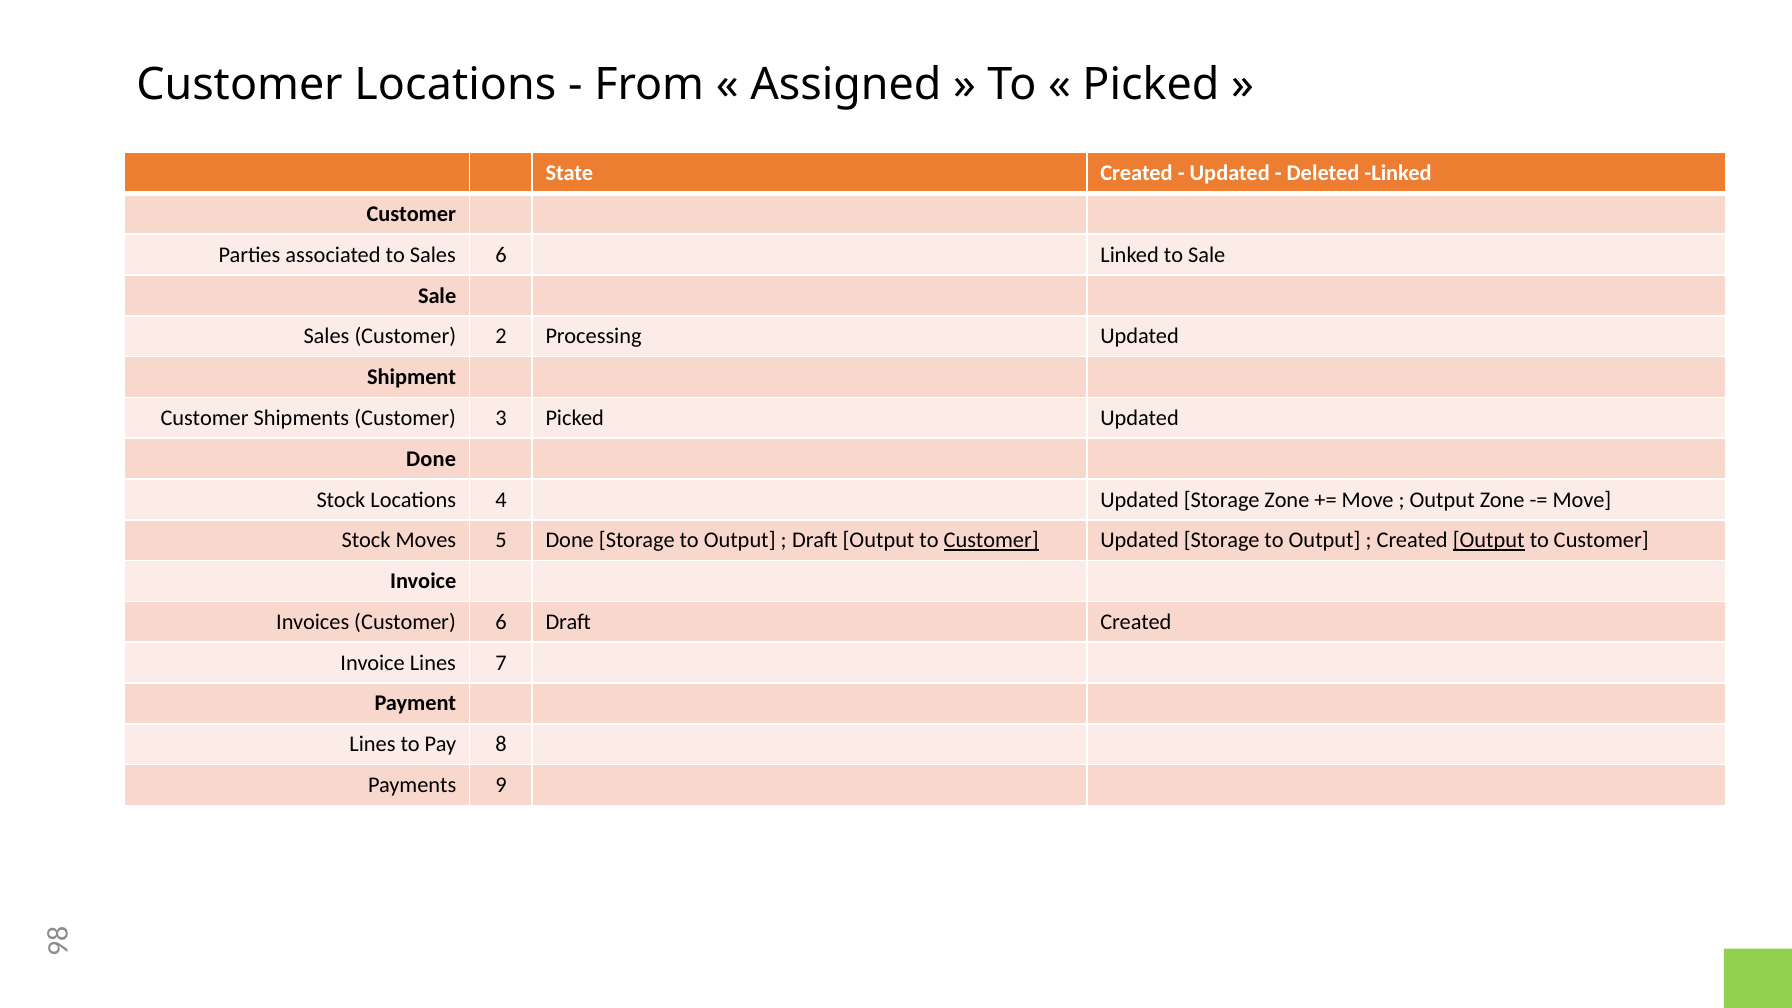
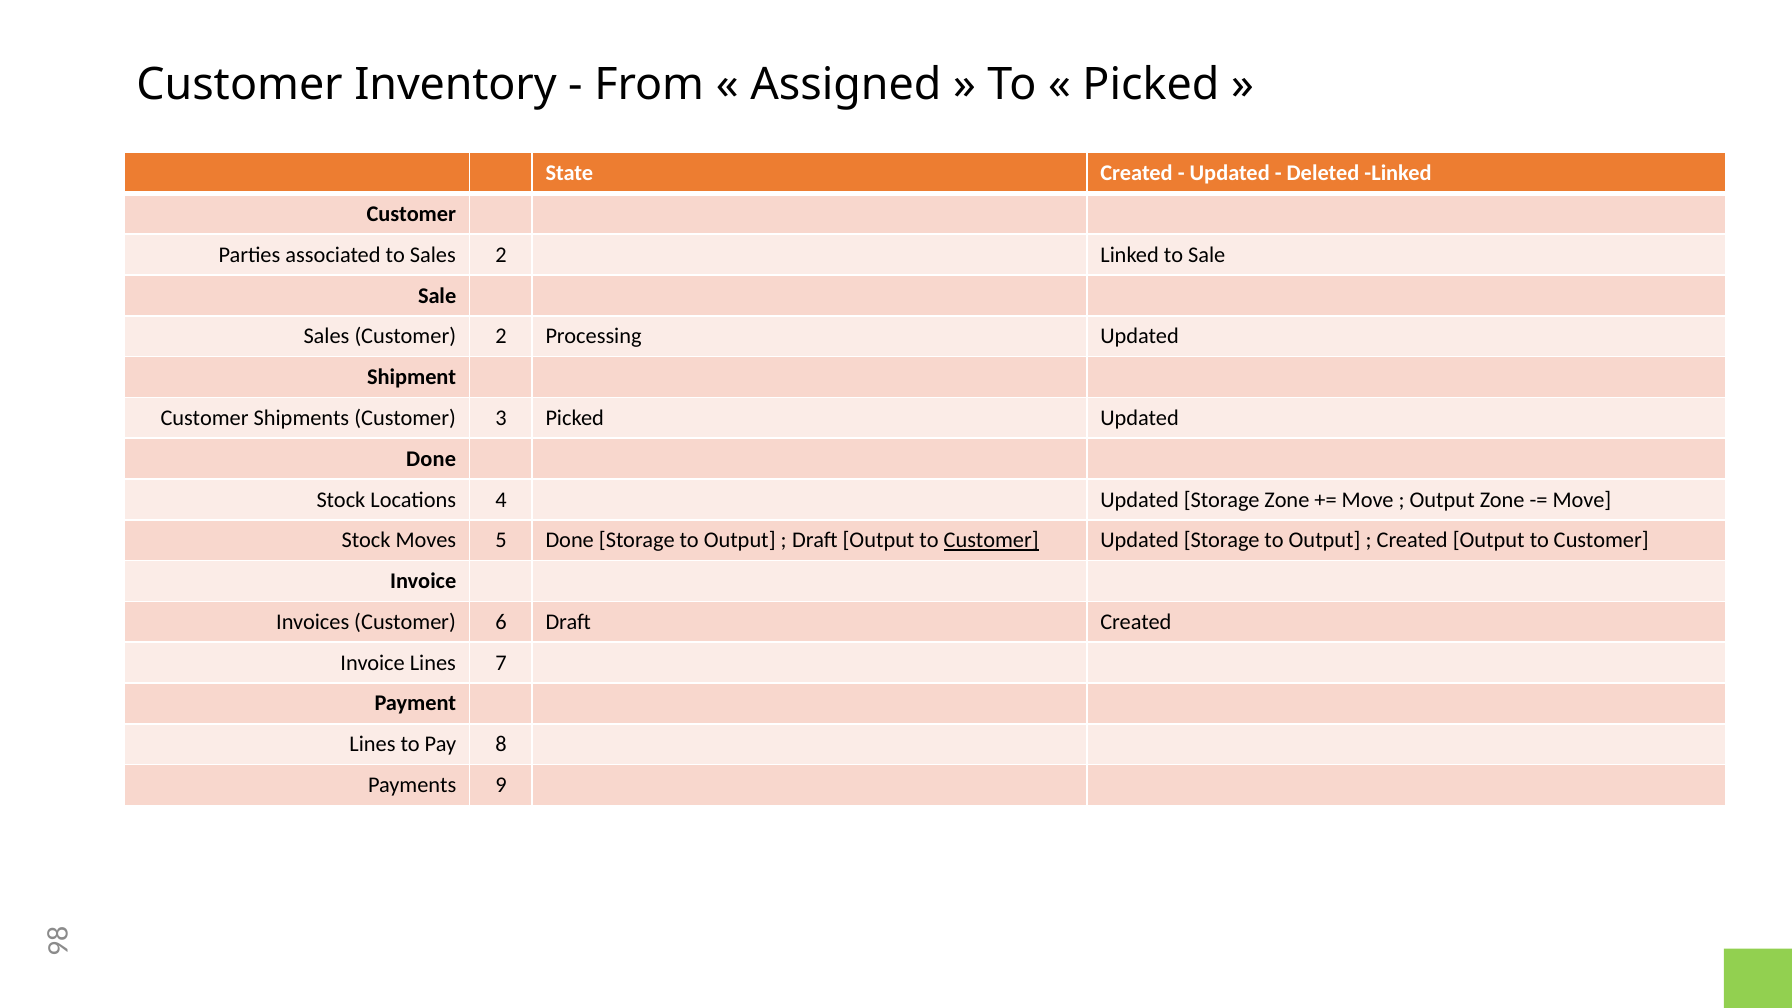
Customer Locations: Locations -> Inventory
Sales 6: 6 -> 2
Output at (1489, 540) underline: present -> none
